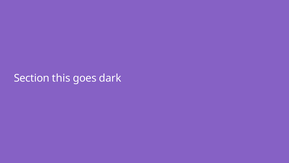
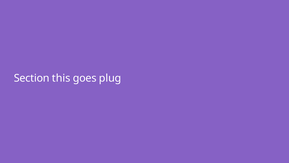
dark: dark -> plug
